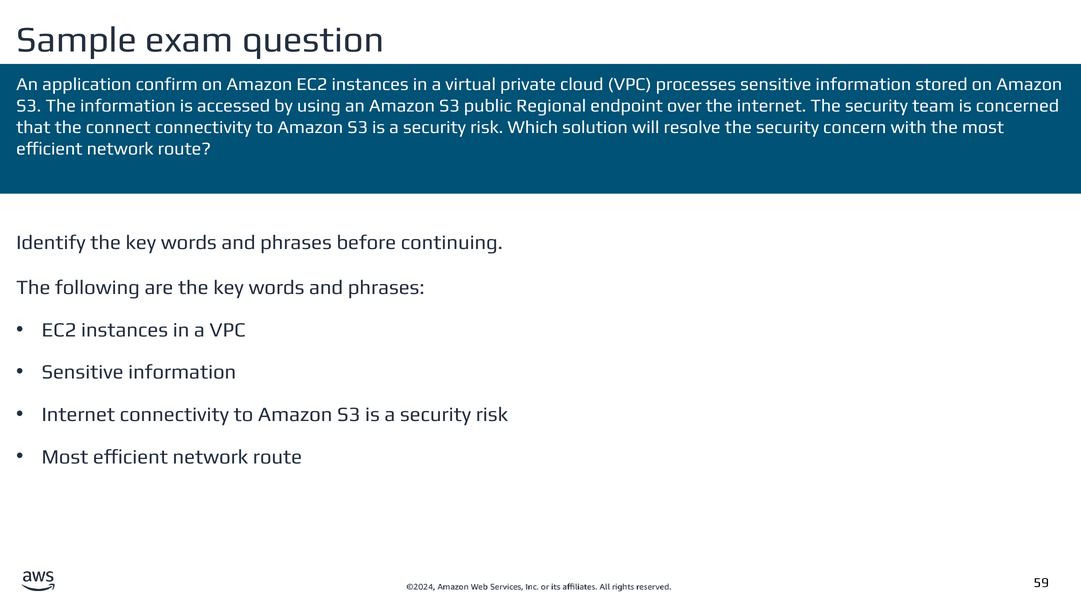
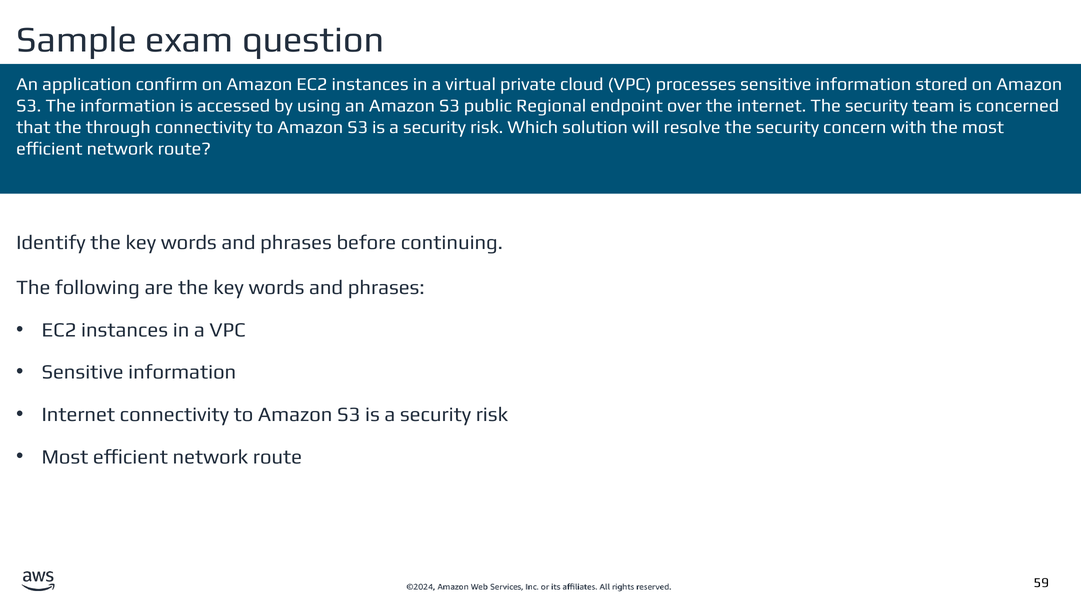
connect: connect -> through
